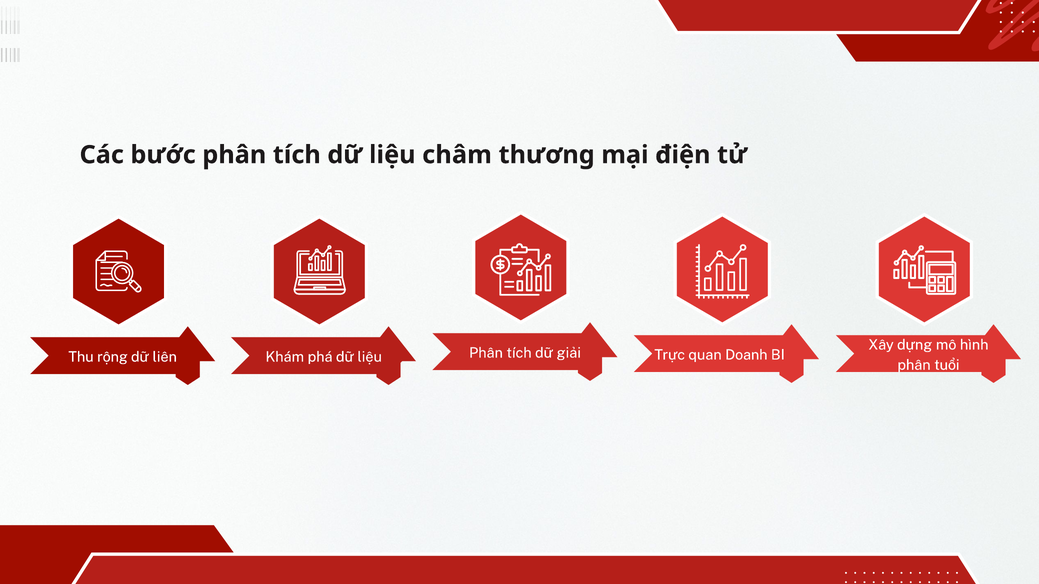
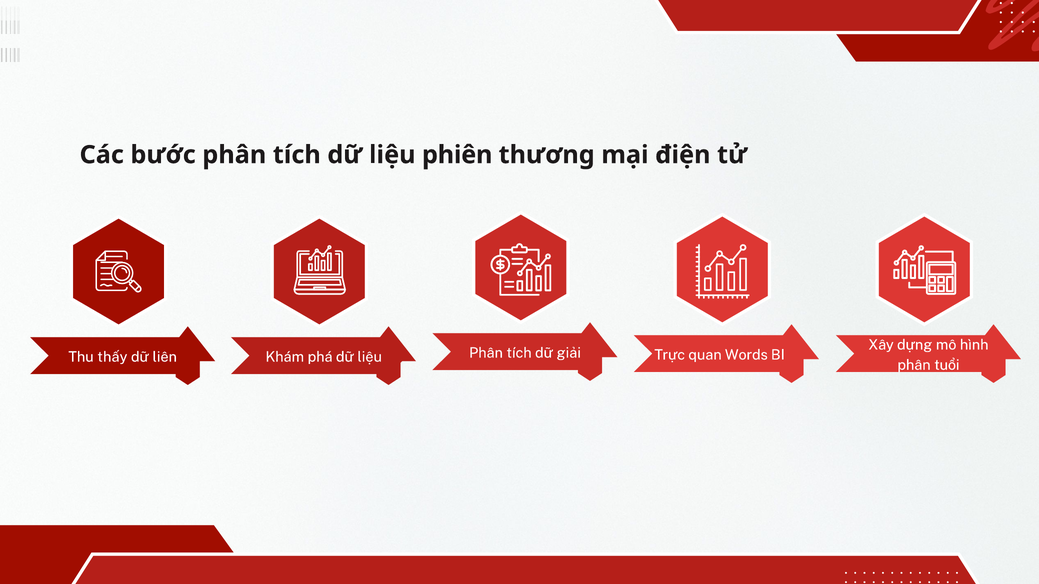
châm: châm -> phiên
rộng: rộng -> thấy
Doanh: Doanh -> Words
